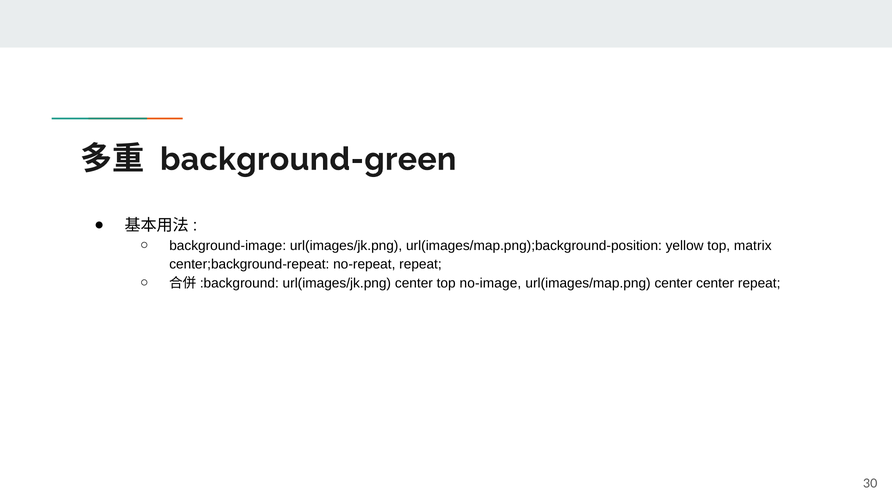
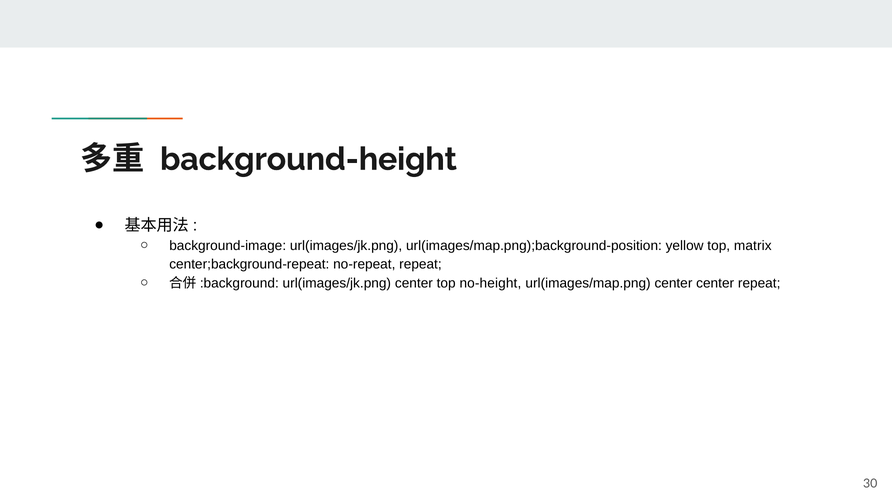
background-green: background-green -> background-height
no-image: no-image -> no-height
